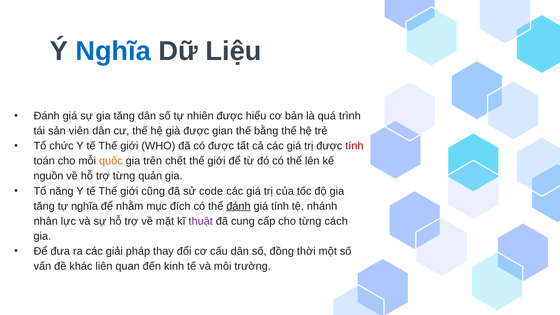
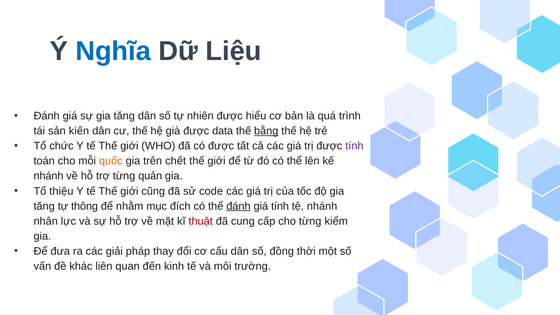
viên: viên -> kiến
gian: gian -> data
bằng underline: none -> present
tính at (354, 146) colour: red -> purple
nguồn at (48, 176): nguồn -> nhánh
năng: năng -> thiệu
tự nghĩa: nghĩa -> thông
thuật colour: purple -> red
cách: cách -> kiểm
